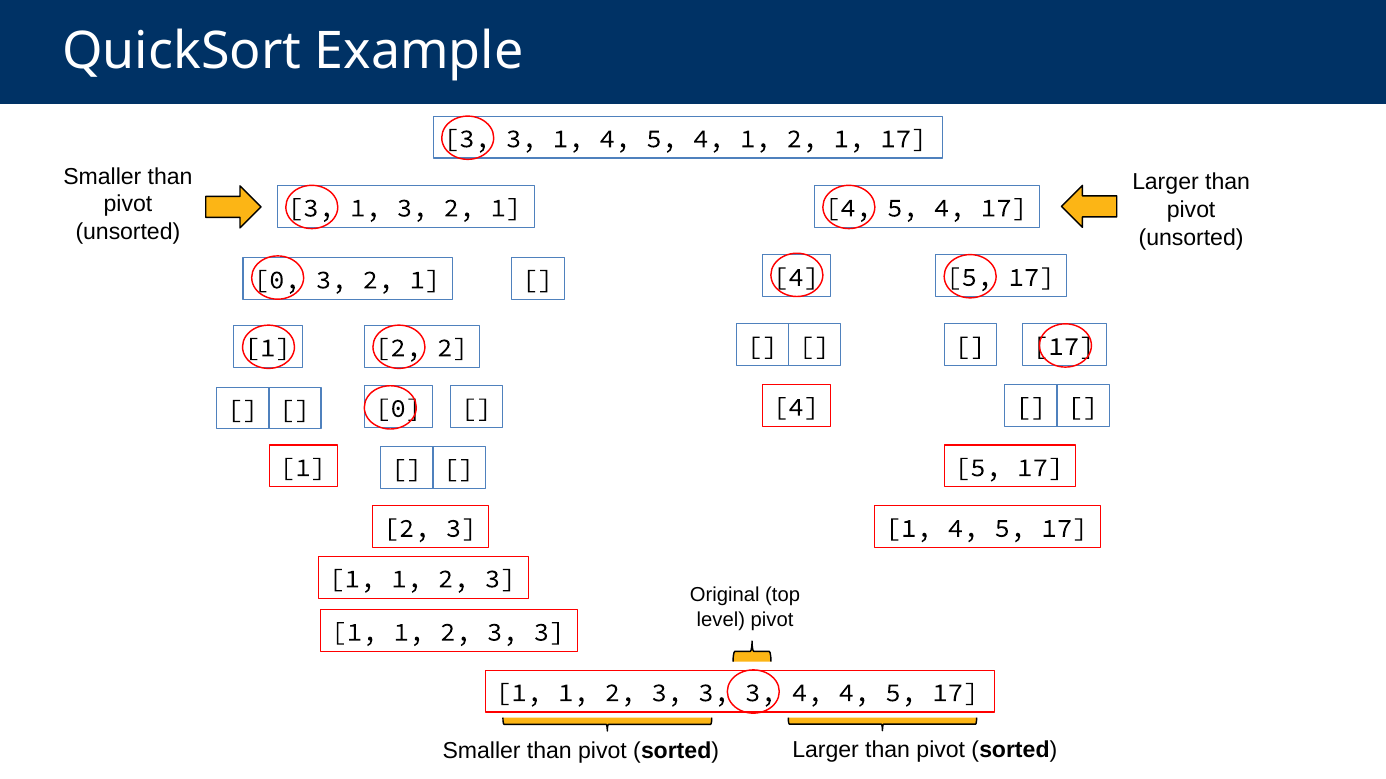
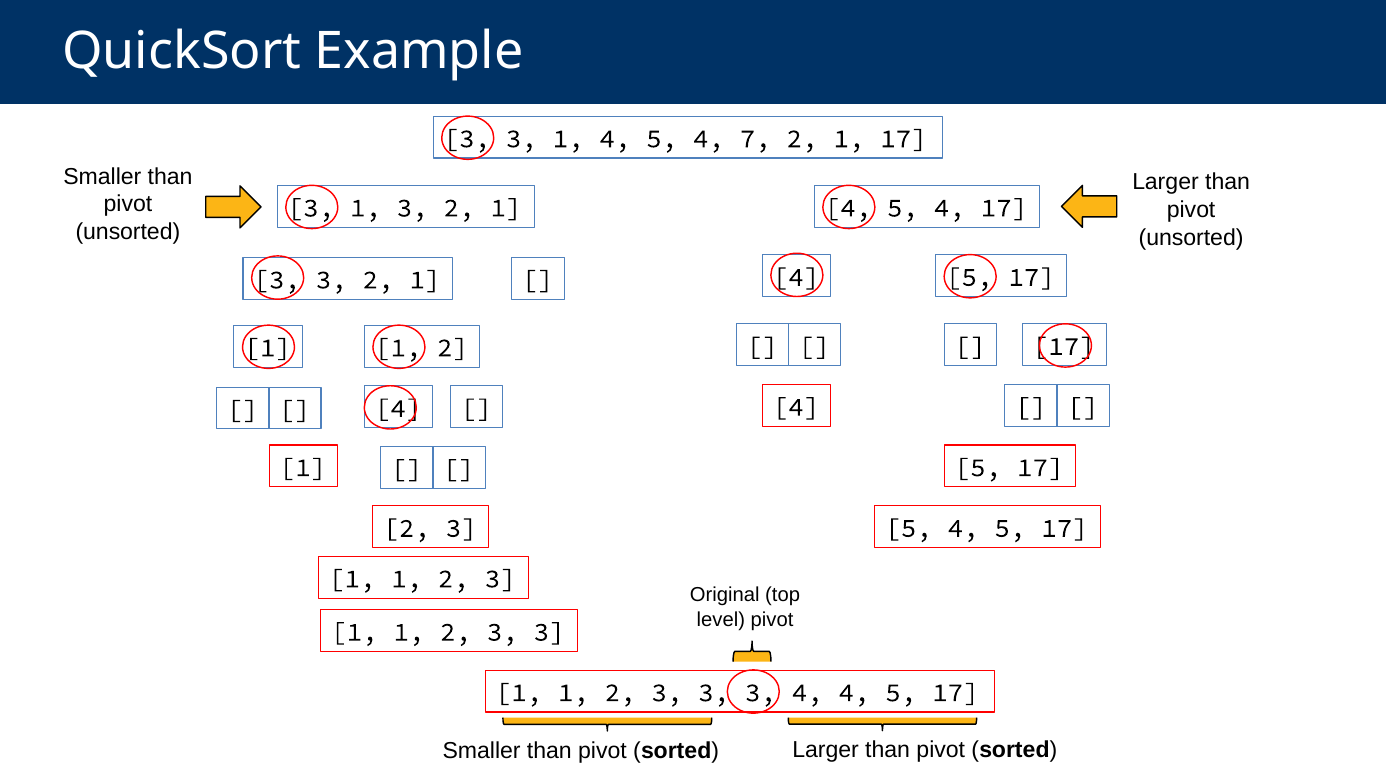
4 1: 1 -> 7
0 at (277, 280): 0 -> 3
2 at (398, 348): 2 -> 1
0 at (398, 409): 0 -> 4
1 at (909, 529): 1 -> 5
